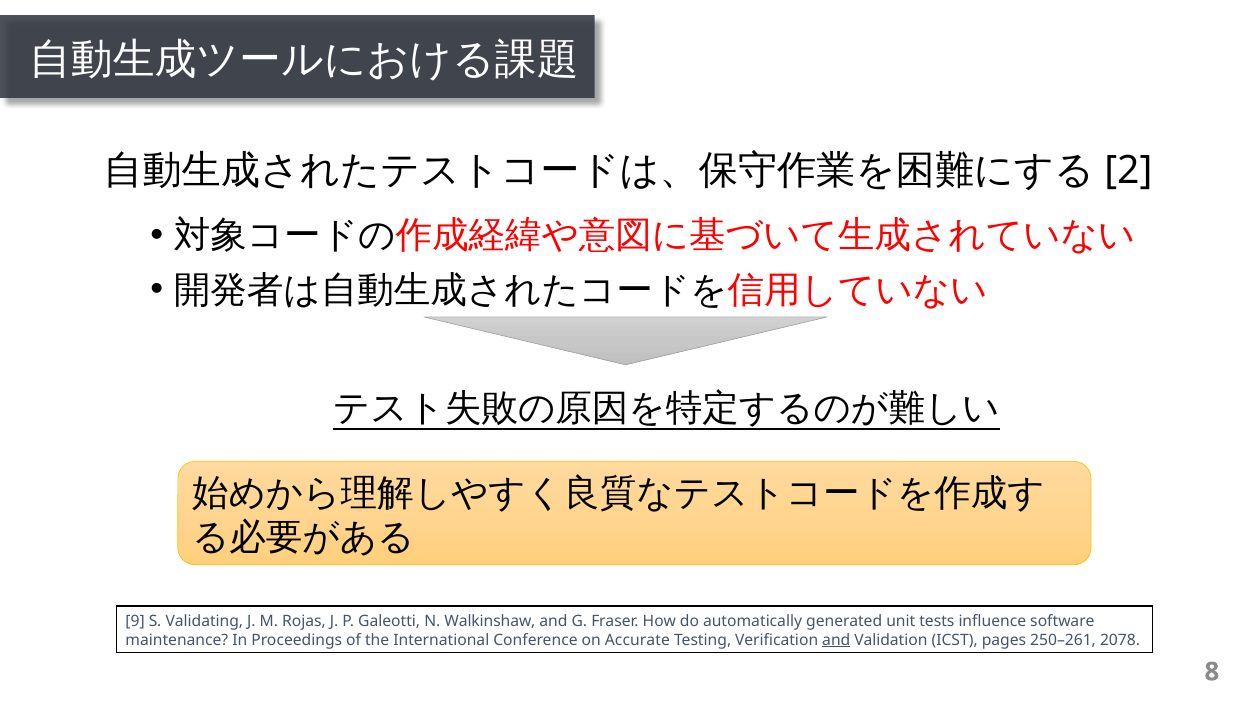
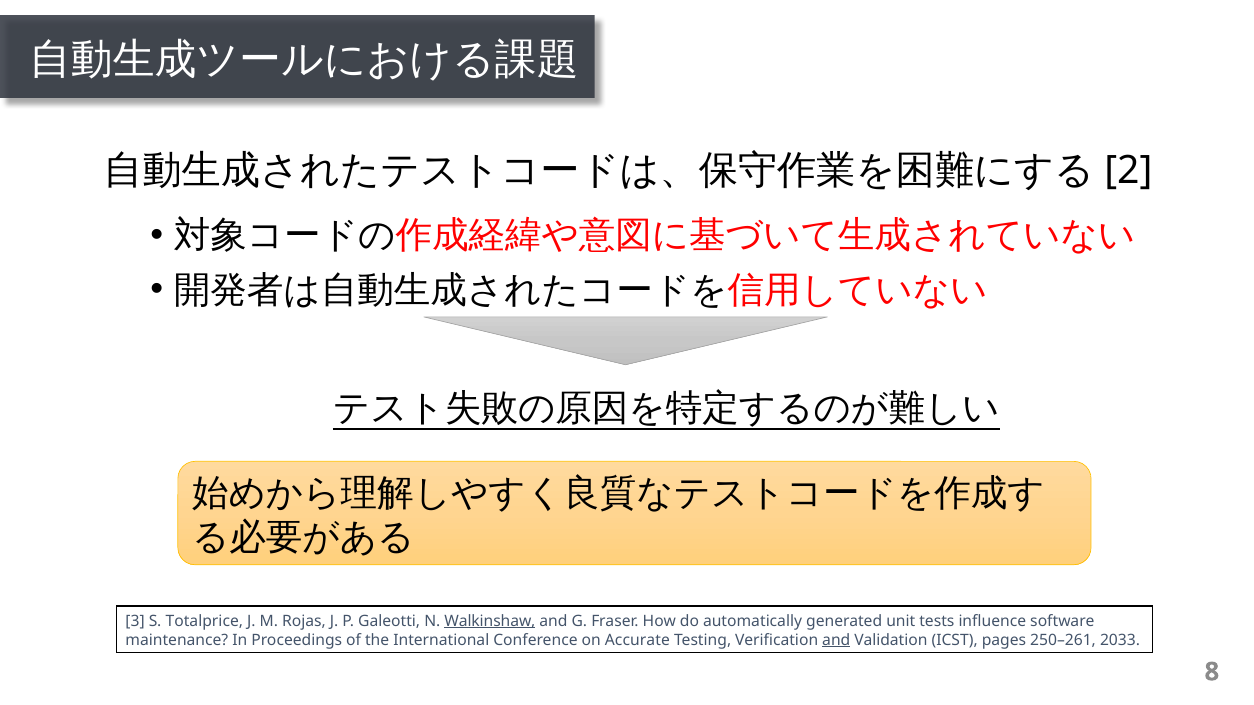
9: 9 -> 3
Validating: Validating -> Totalprice
Walkinshaw underline: none -> present
2078: 2078 -> 2033
